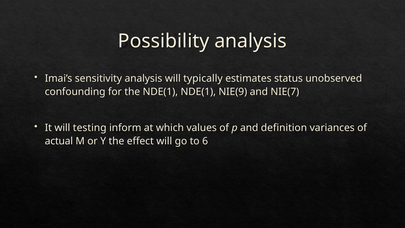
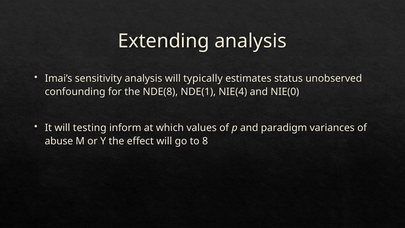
Possibility: Possibility -> Extending
the NDE(1: NDE(1 -> NDE(8
NIE(9: NIE(9 -> NIE(4
NIE(7: NIE(7 -> NIE(0
definition: definition -> paradigm
actual: actual -> abuse
6: 6 -> 8
